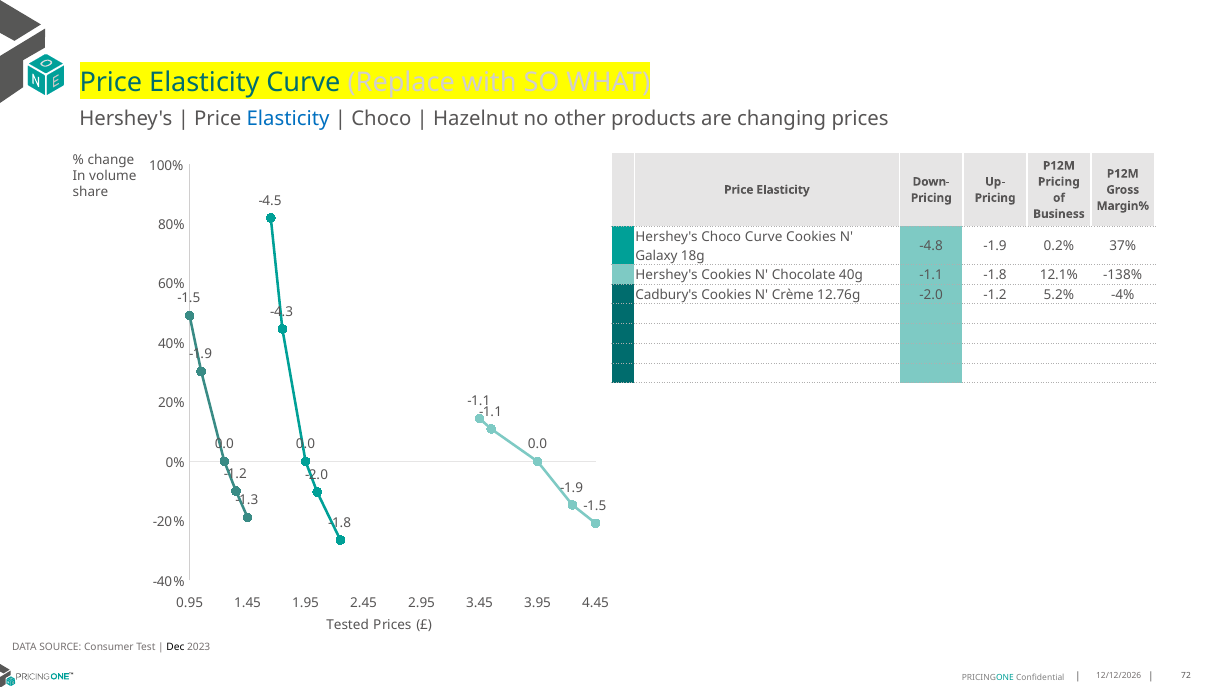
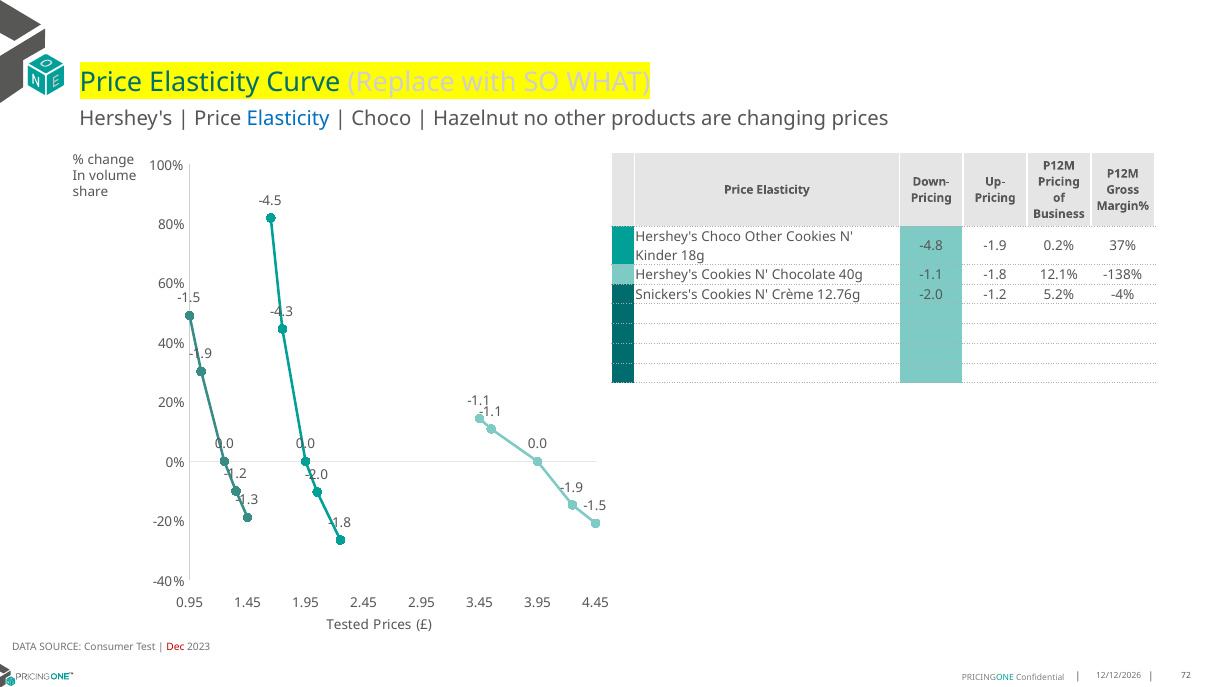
Choco Curve: Curve -> Other
Galaxy: Galaxy -> Kinder
Cadbury's: Cadbury's -> Snickers's
Dec colour: black -> red
